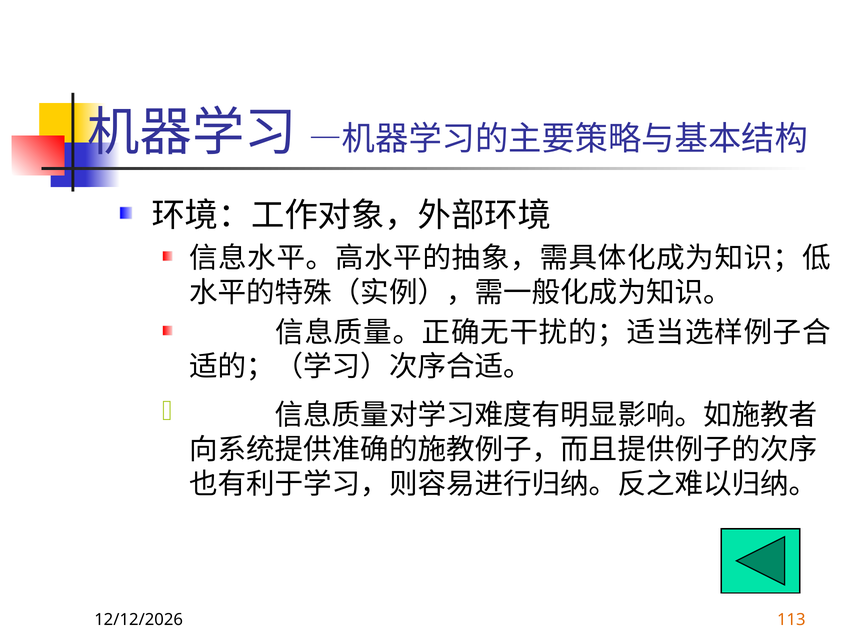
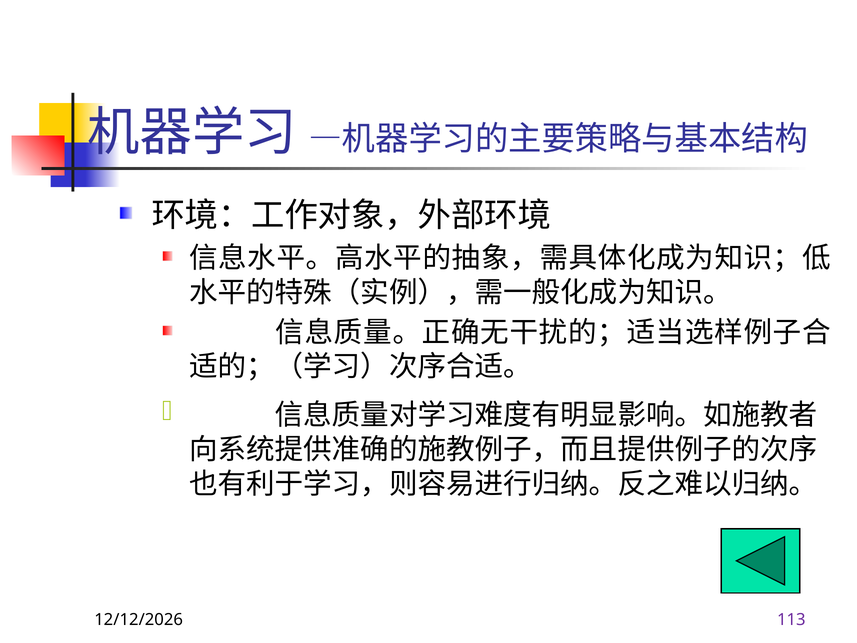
113 colour: orange -> purple
